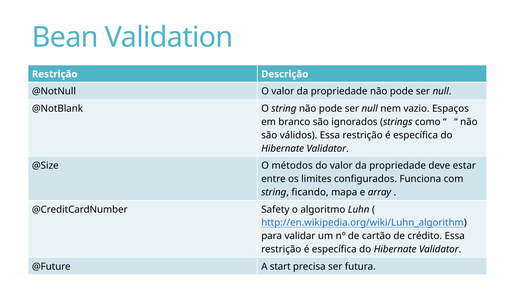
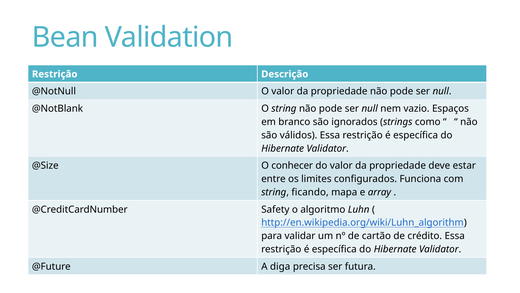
métodos: métodos -> conhecer
start: start -> diga
